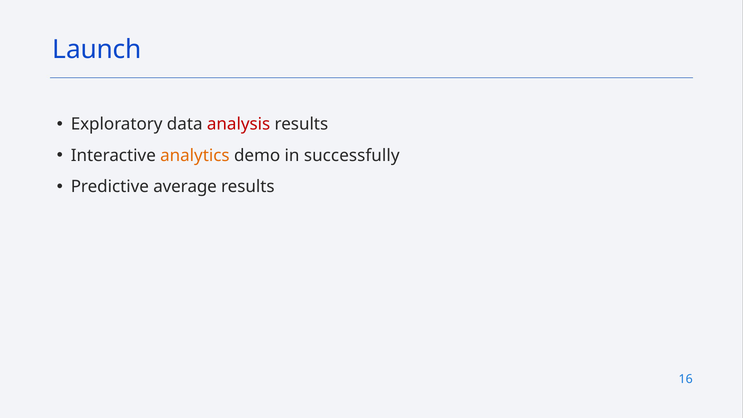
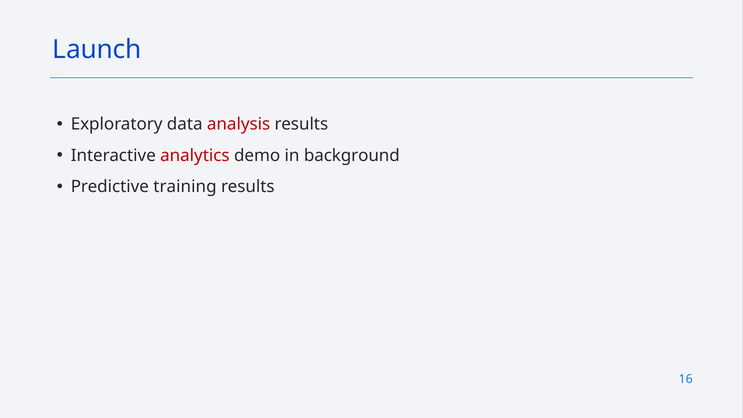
analytics colour: orange -> red
successfully: successfully -> background
average: average -> training
